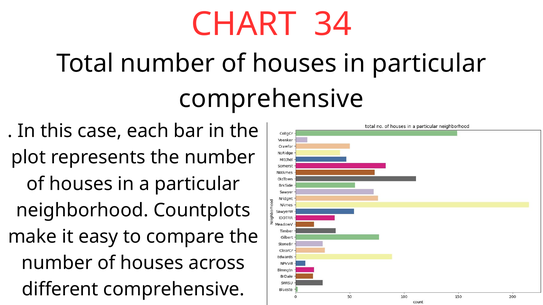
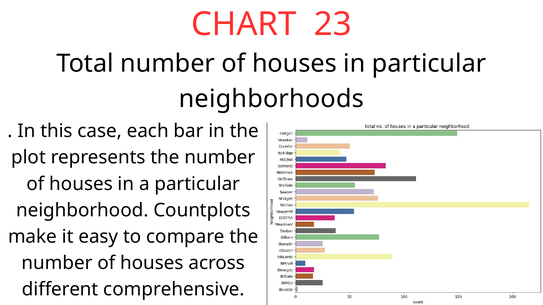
34: 34 -> 23
comprehensive at (271, 99): comprehensive -> neighborhoods
